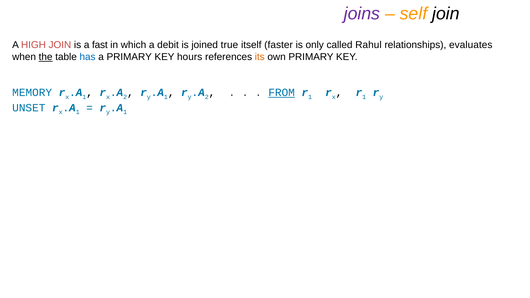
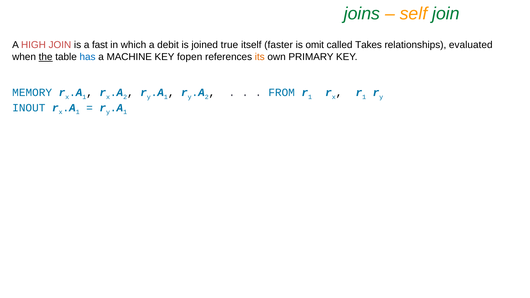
joins colour: purple -> green
join at (446, 14) colour: black -> green
only: only -> omit
Rahul: Rahul -> Takes
evaluates: evaluates -> evaluated
a PRIMARY: PRIMARY -> MACHINE
hours: hours -> fopen
FROM underline: present -> none
UNSET: UNSET -> INOUT
